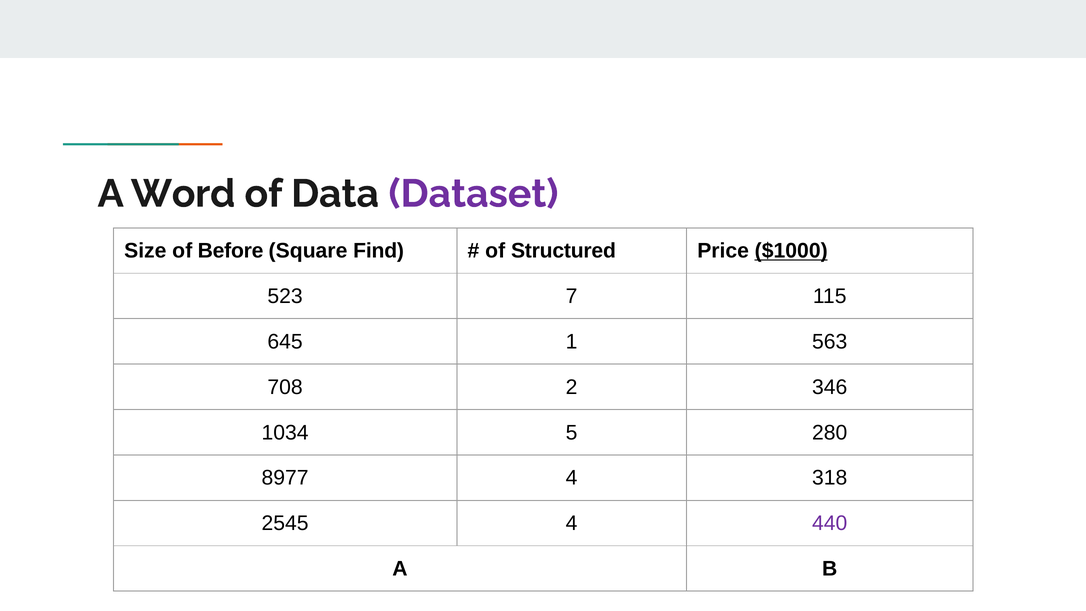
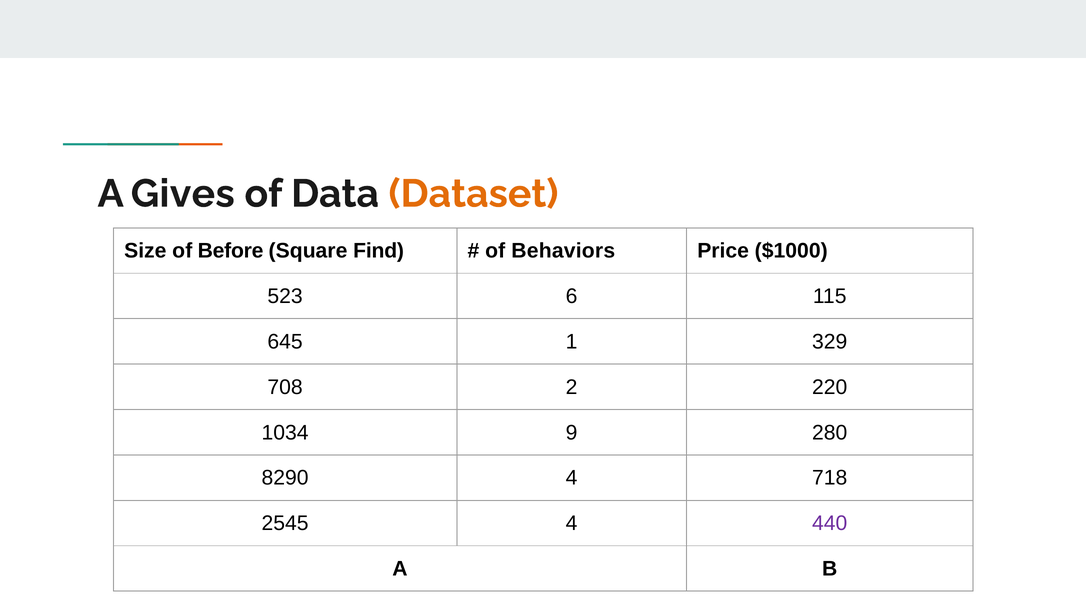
Word: Word -> Gives
Dataset colour: purple -> orange
Structured: Structured -> Behaviors
$1000 underline: present -> none
7: 7 -> 6
563: 563 -> 329
346: 346 -> 220
5: 5 -> 9
8977: 8977 -> 8290
318: 318 -> 718
